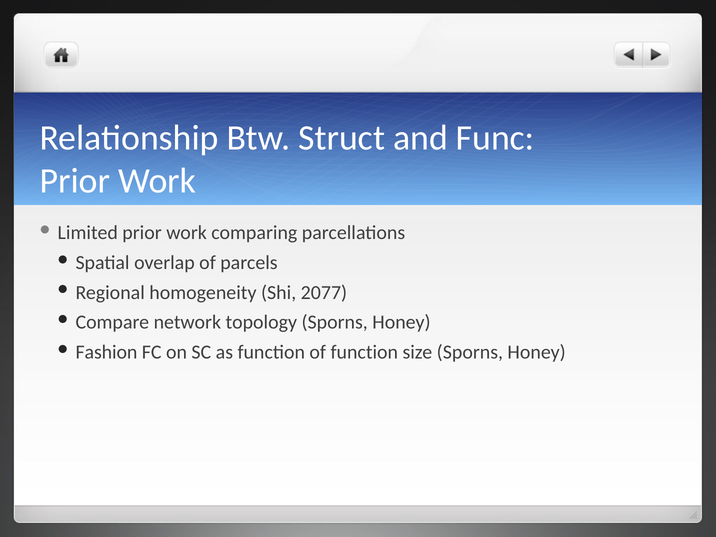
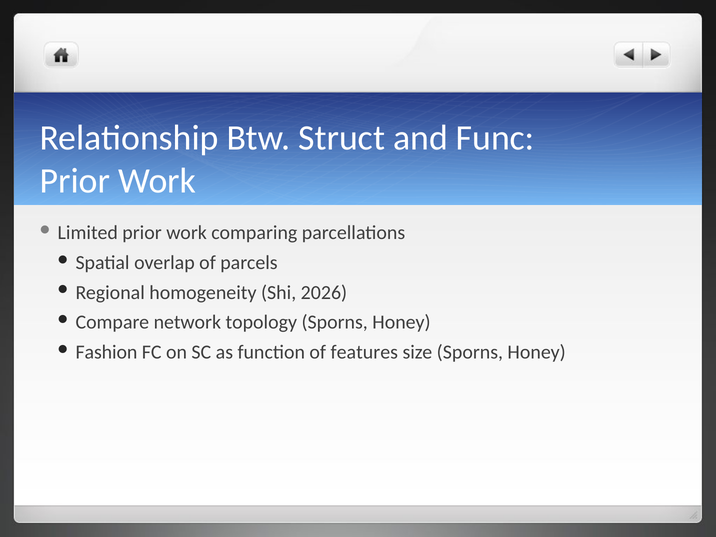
2077: 2077 -> 2026
of function: function -> features
